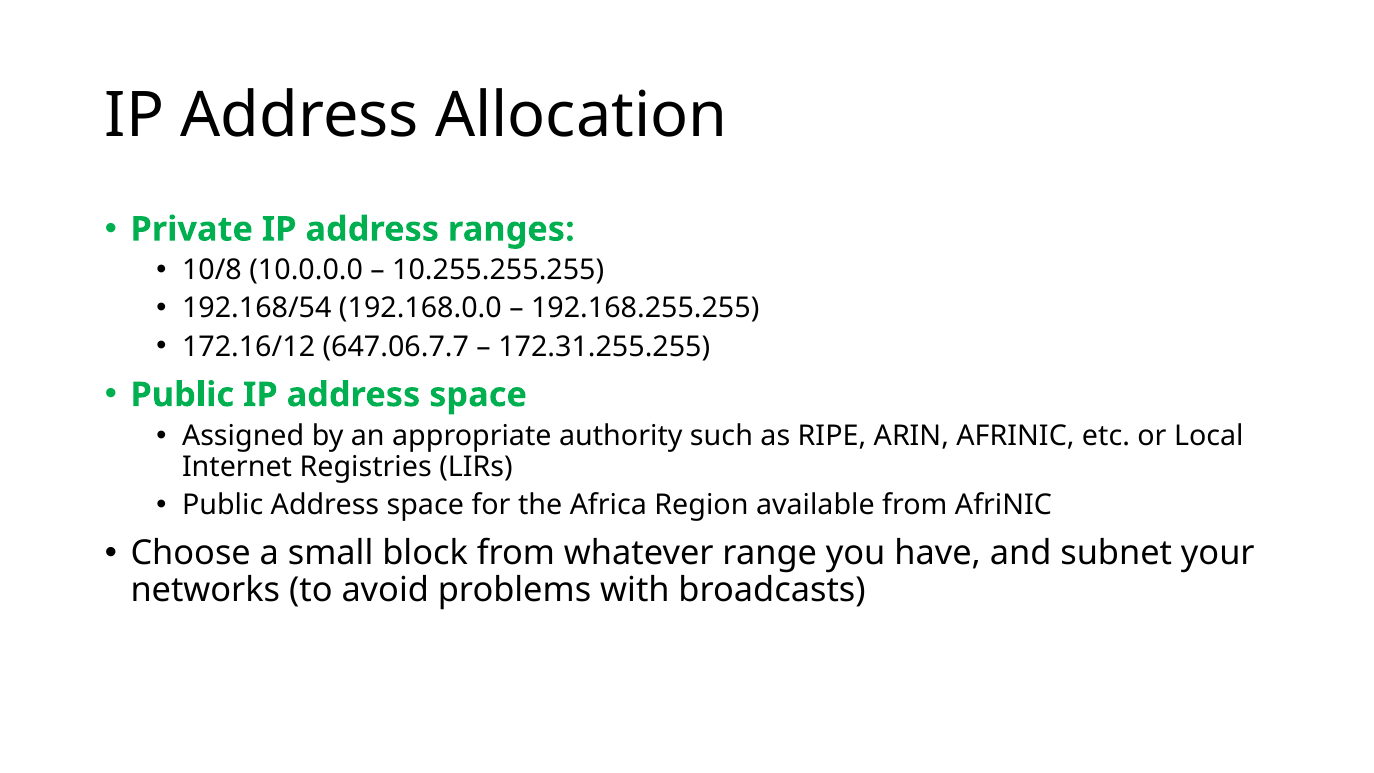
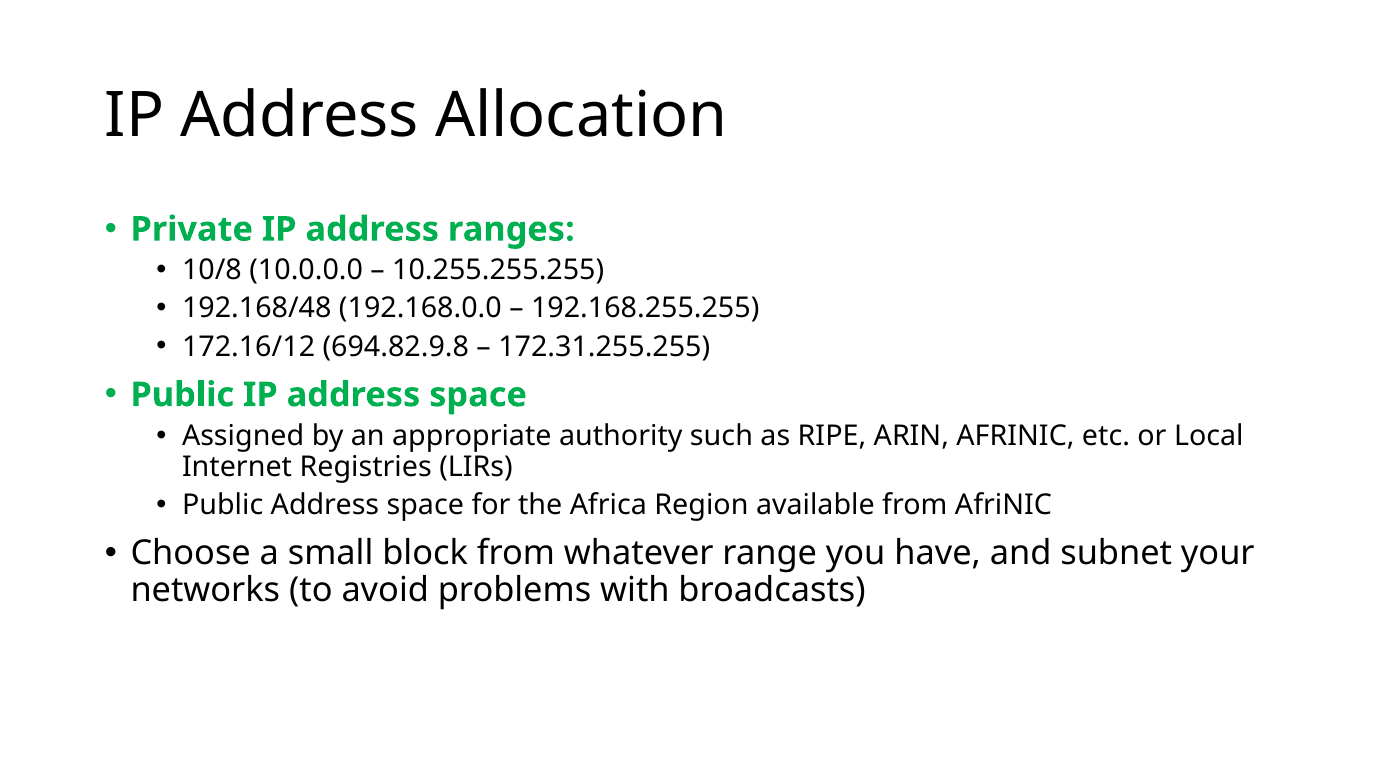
192.168/54: 192.168/54 -> 192.168/48
647.06.7.7: 647.06.7.7 -> 694.82.9.8
